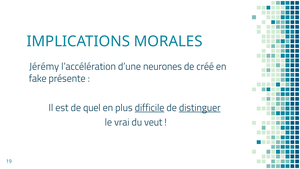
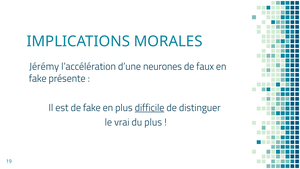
créé: créé -> faux
de quel: quel -> fake
distinguer underline: present -> none
du veut: veut -> plus
